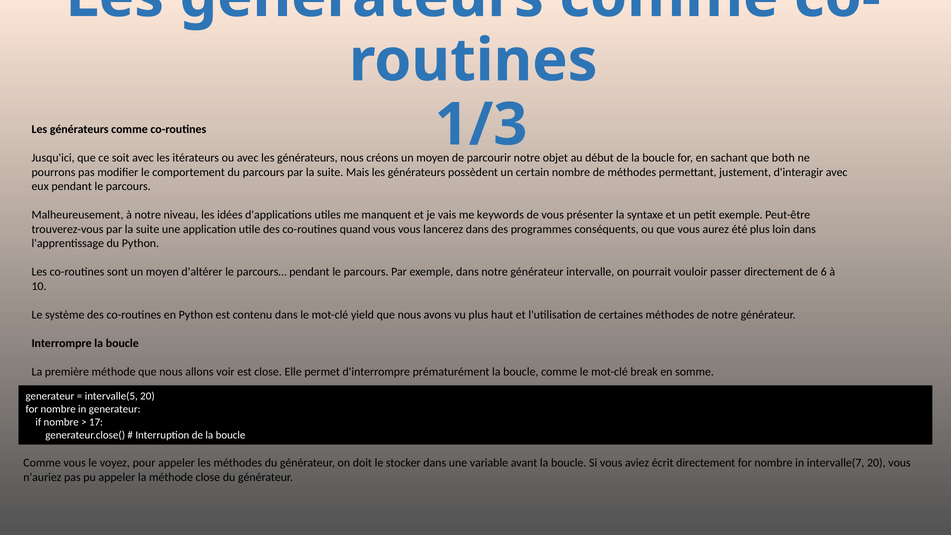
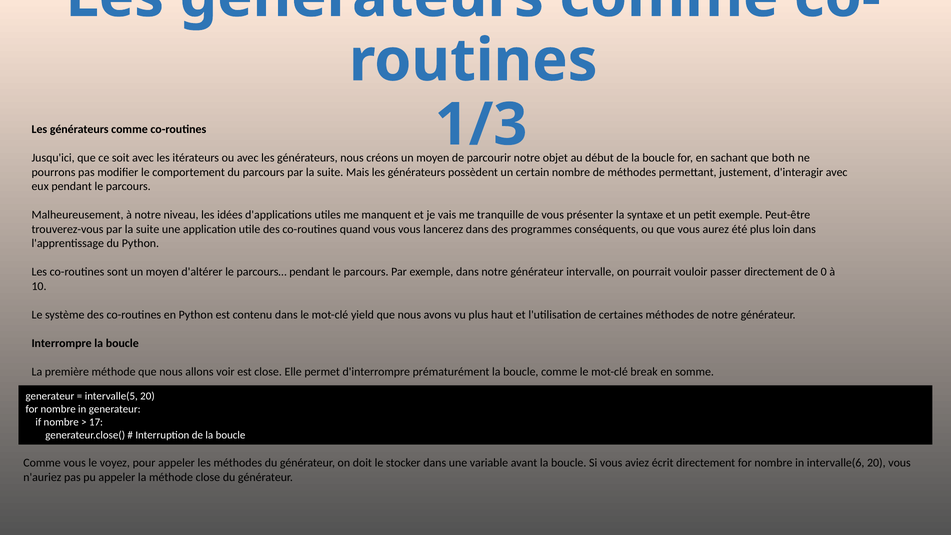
keywords: keywords -> tranquille
6: 6 -> 0
intervalle(7: intervalle(7 -> intervalle(6
